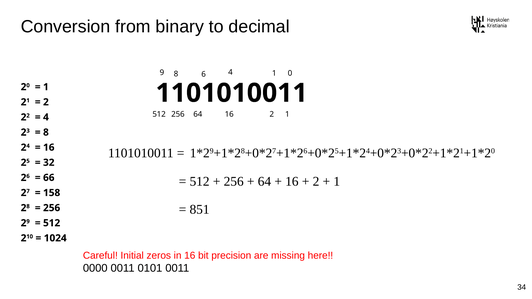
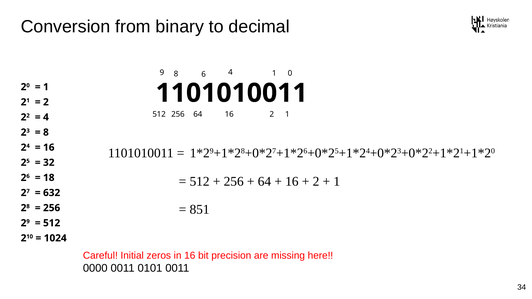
66: 66 -> 18
158: 158 -> 632
